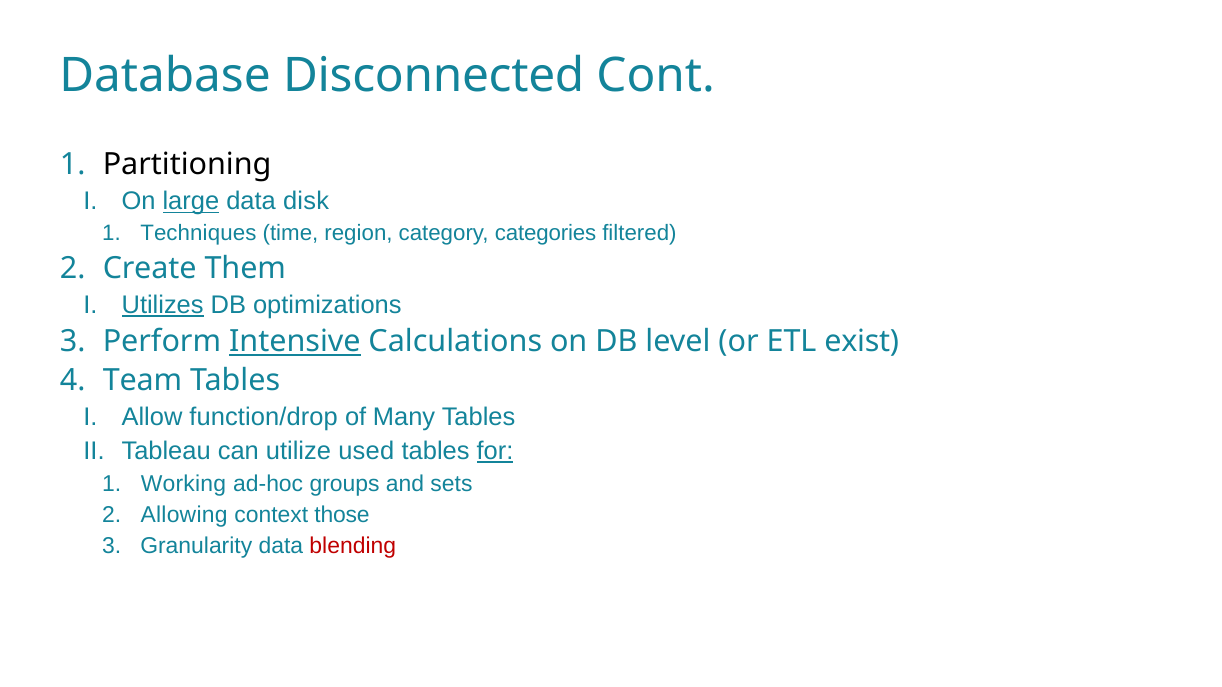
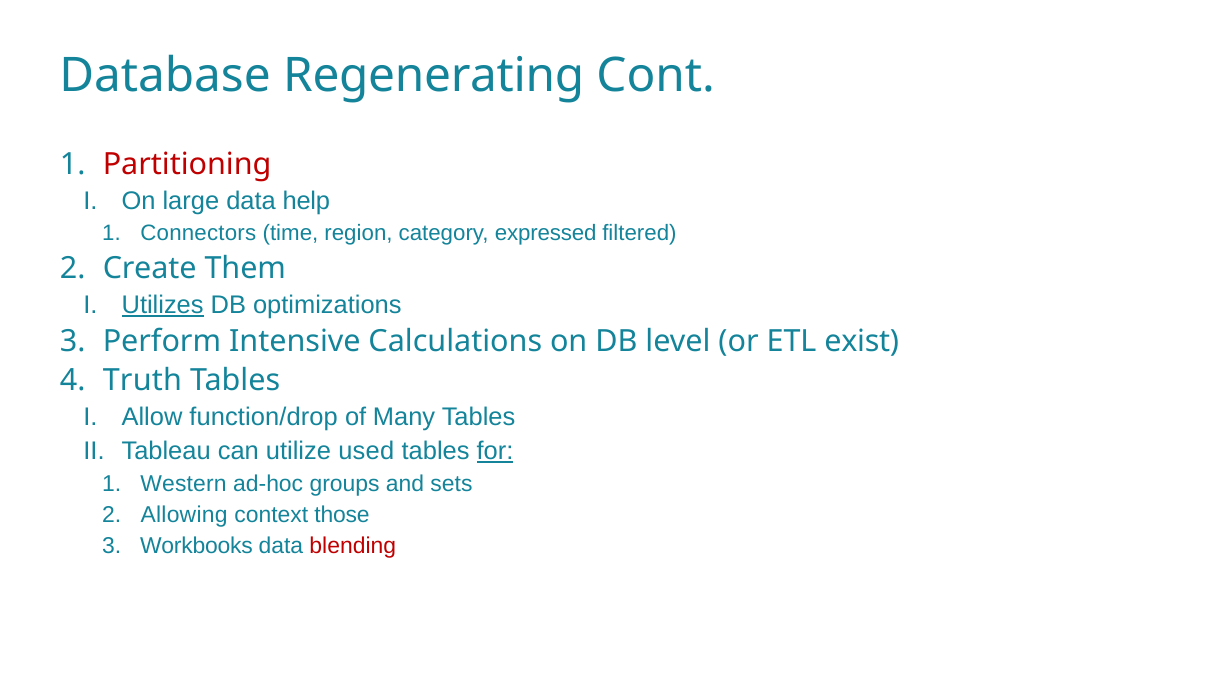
Disconnected: Disconnected -> Regenerating
Partitioning colour: black -> red
large underline: present -> none
disk: disk -> help
Techniques: Techniques -> Connectors
categories: categories -> expressed
Intensive underline: present -> none
Team: Team -> Truth
Working: Working -> Western
Granularity: Granularity -> Workbooks
